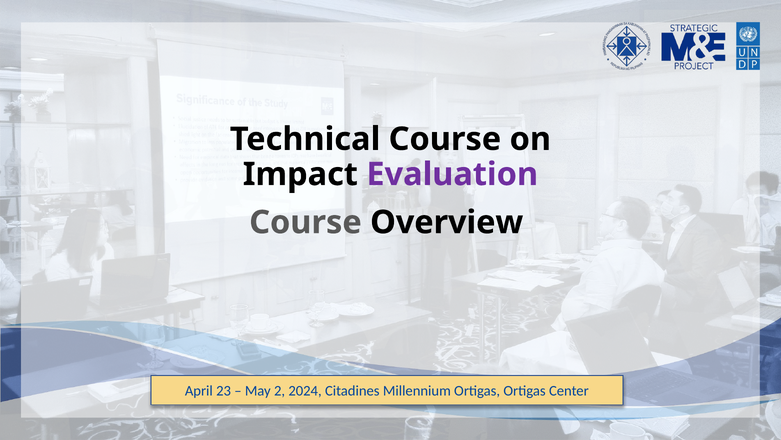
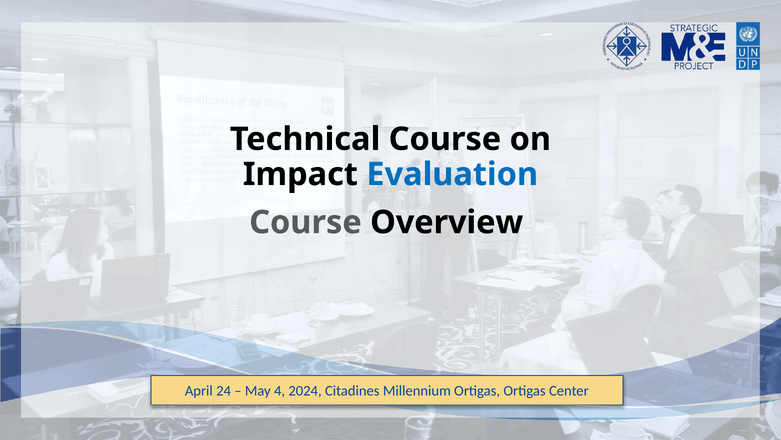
Evaluation colour: purple -> blue
23: 23 -> 24
2: 2 -> 4
